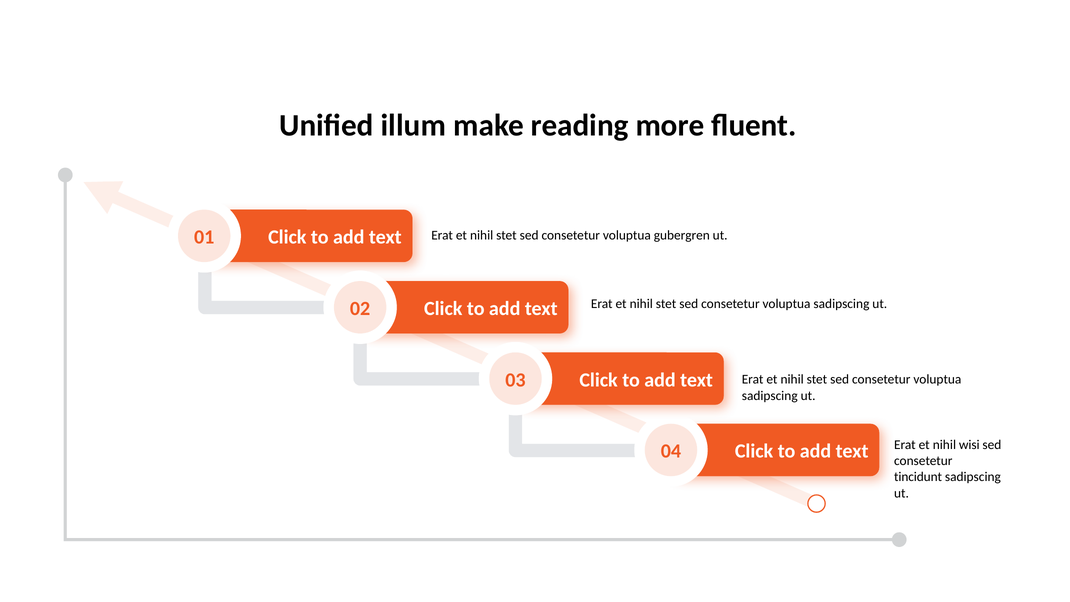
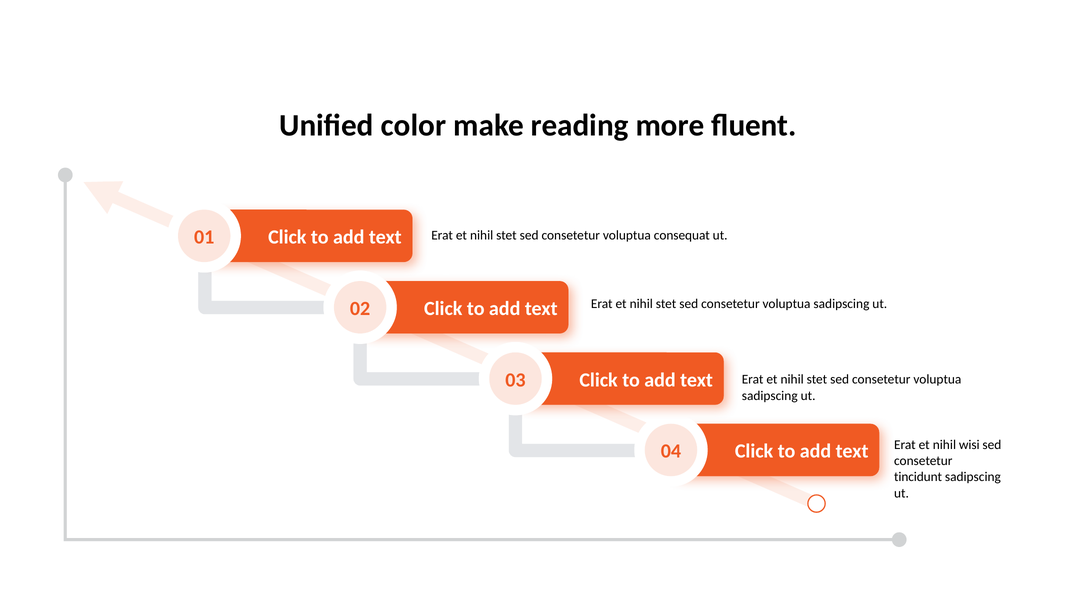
illum: illum -> color
gubergren: gubergren -> consequat
